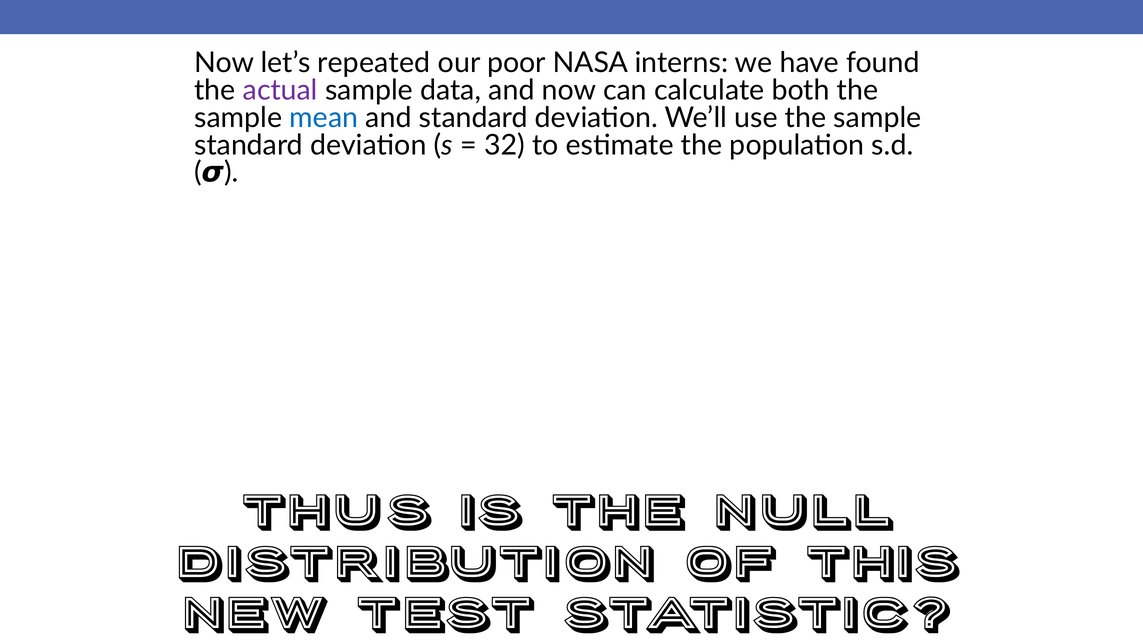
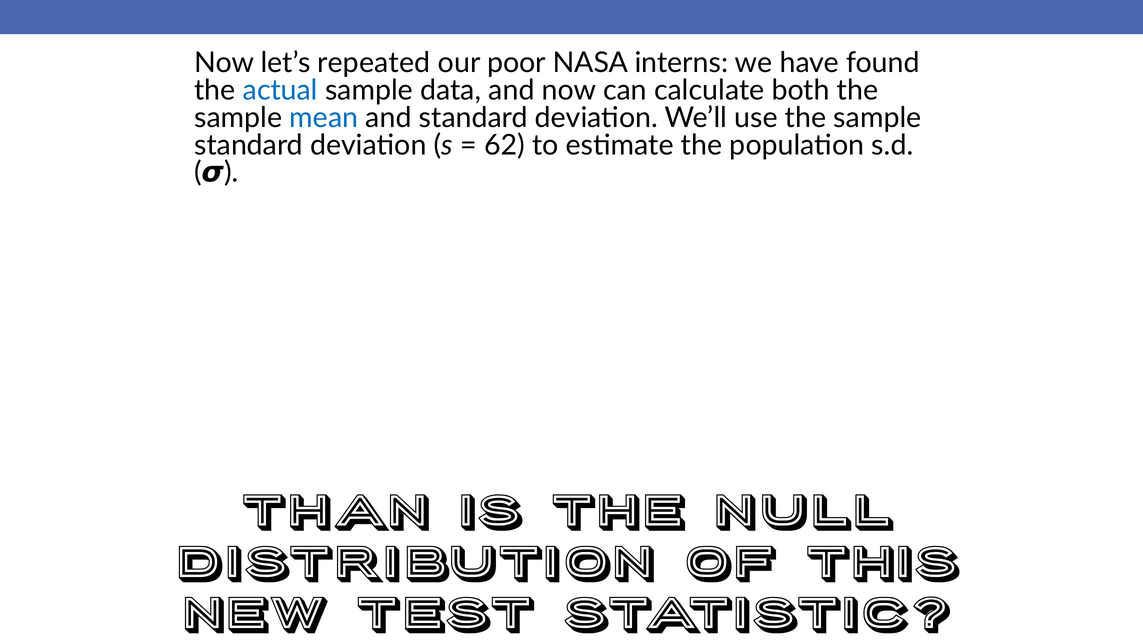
actual colour: purple -> blue
32: 32 -> 62
Thus: Thus -> Than
